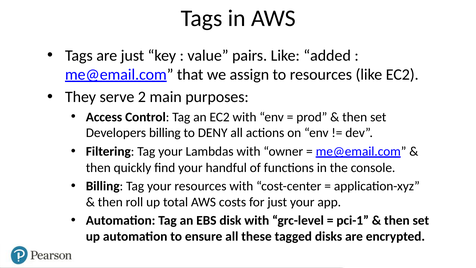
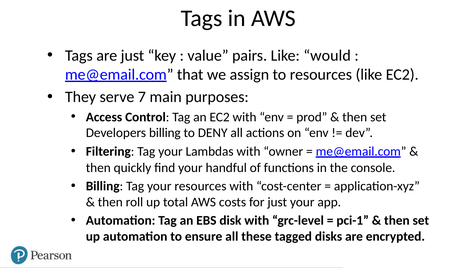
added: added -> would
2: 2 -> 7
